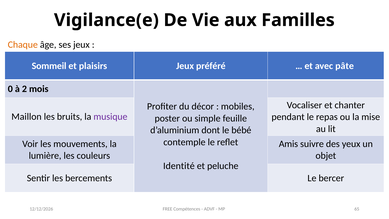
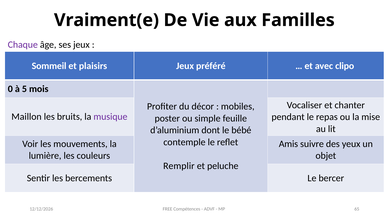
Vigilance(e: Vigilance(e -> Vraiment(e
Chaque colour: orange -> purple
pâte: pâte -> clipo
2: 2 -> 5
Identité: Identité -> Remplir
